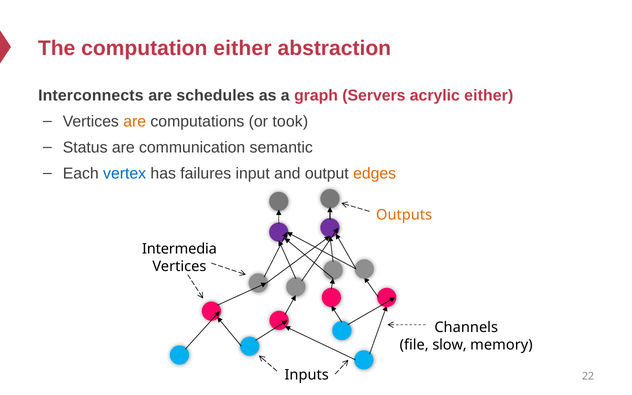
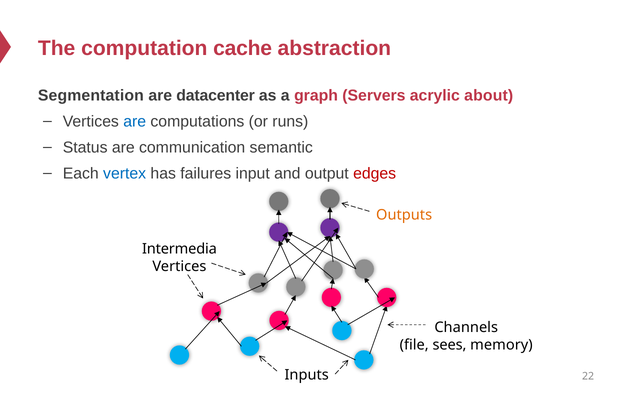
computation either: either -> cache
Interconnects: Interconnects -> Segmentation
schedules: schedules -> datacenter
acrylic either: either -> about
are at (135, 121) colour: orange -> blue
took: took -> runs
edges colour: orange -> red
slow: slow -> sees
